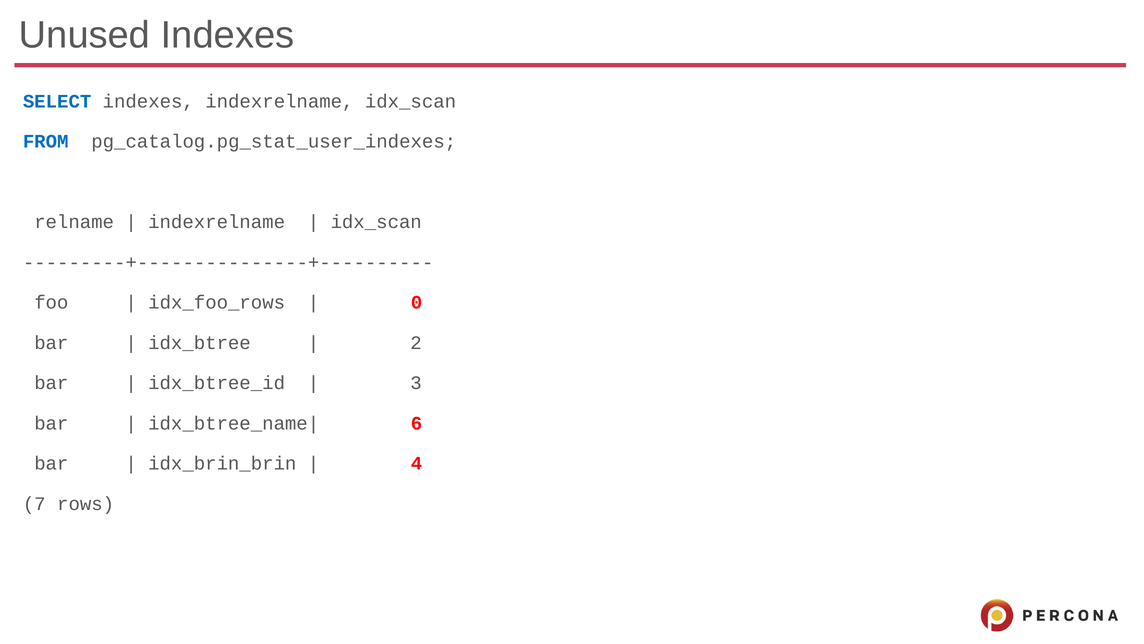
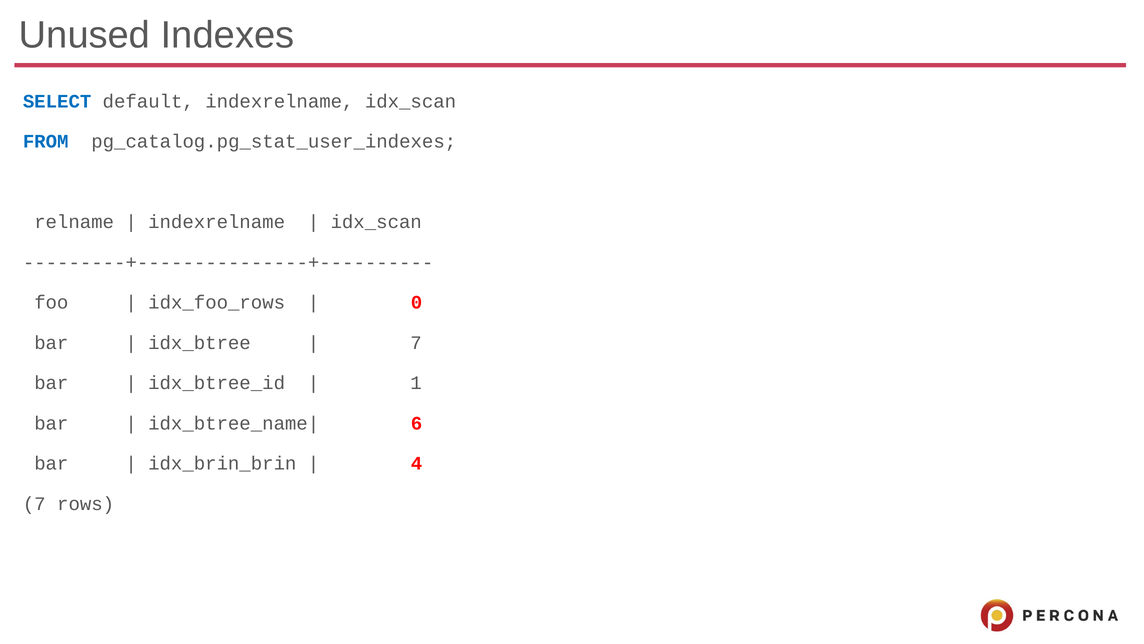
SELECT indexes: indexes -> default
2 at (416, 343): 2 -> 7
3: 3 -> 1
